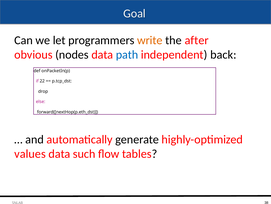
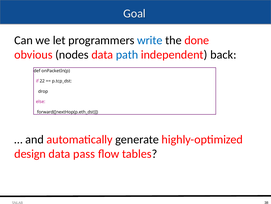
write colour: orange -> blue
after: after -> done
values: values -> design
such: such -> pass
